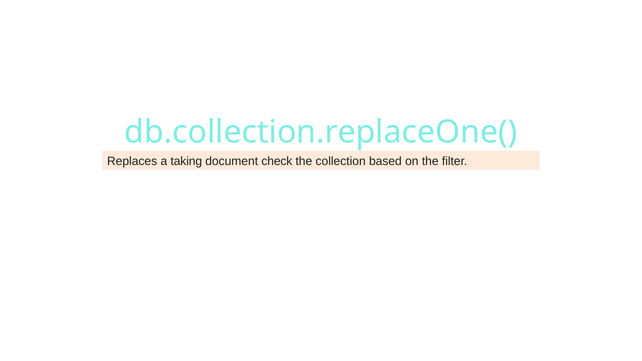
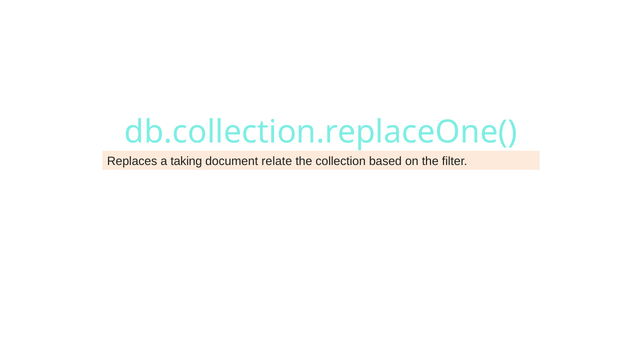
check: check -> relate
